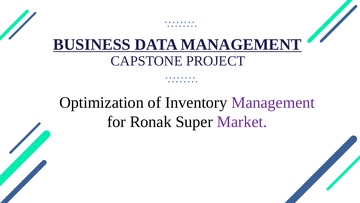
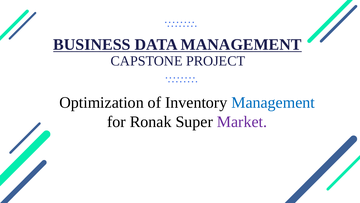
Management at (273, 102) colour: purple -> blue
